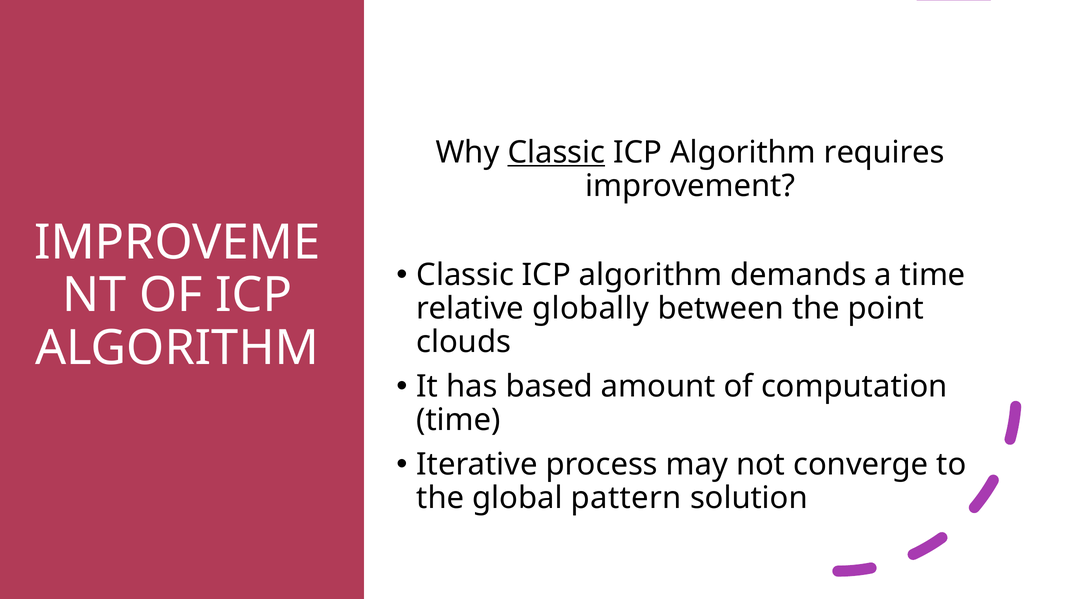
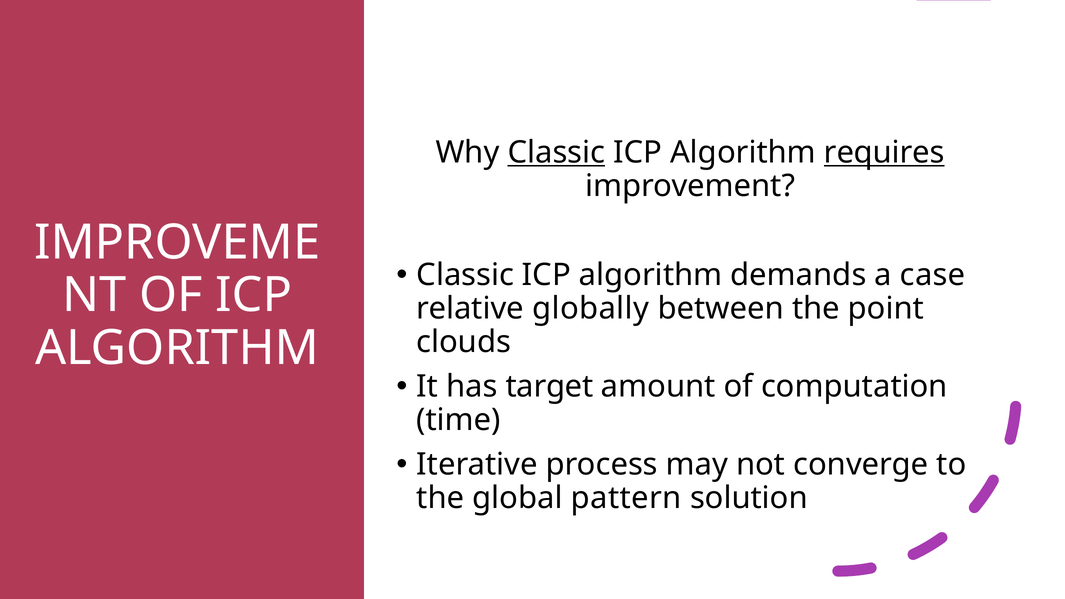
requires underline: none -> present
a time: time -> case
based: based -> target
